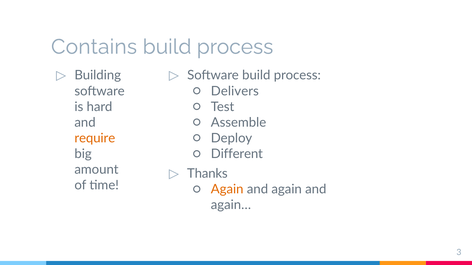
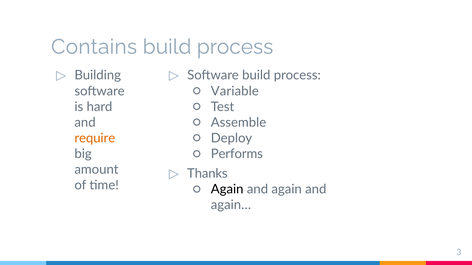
Delivers: Delivers -> Variable
Different: Different -> Performs
Again at (227, 190) colour: orange -> black
